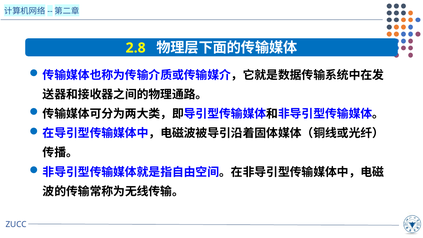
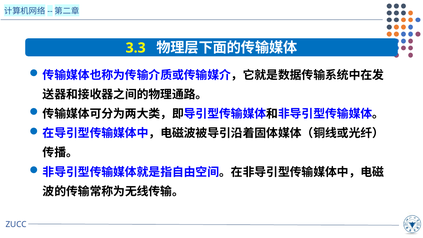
2.8: 2.8 -> 3.3
